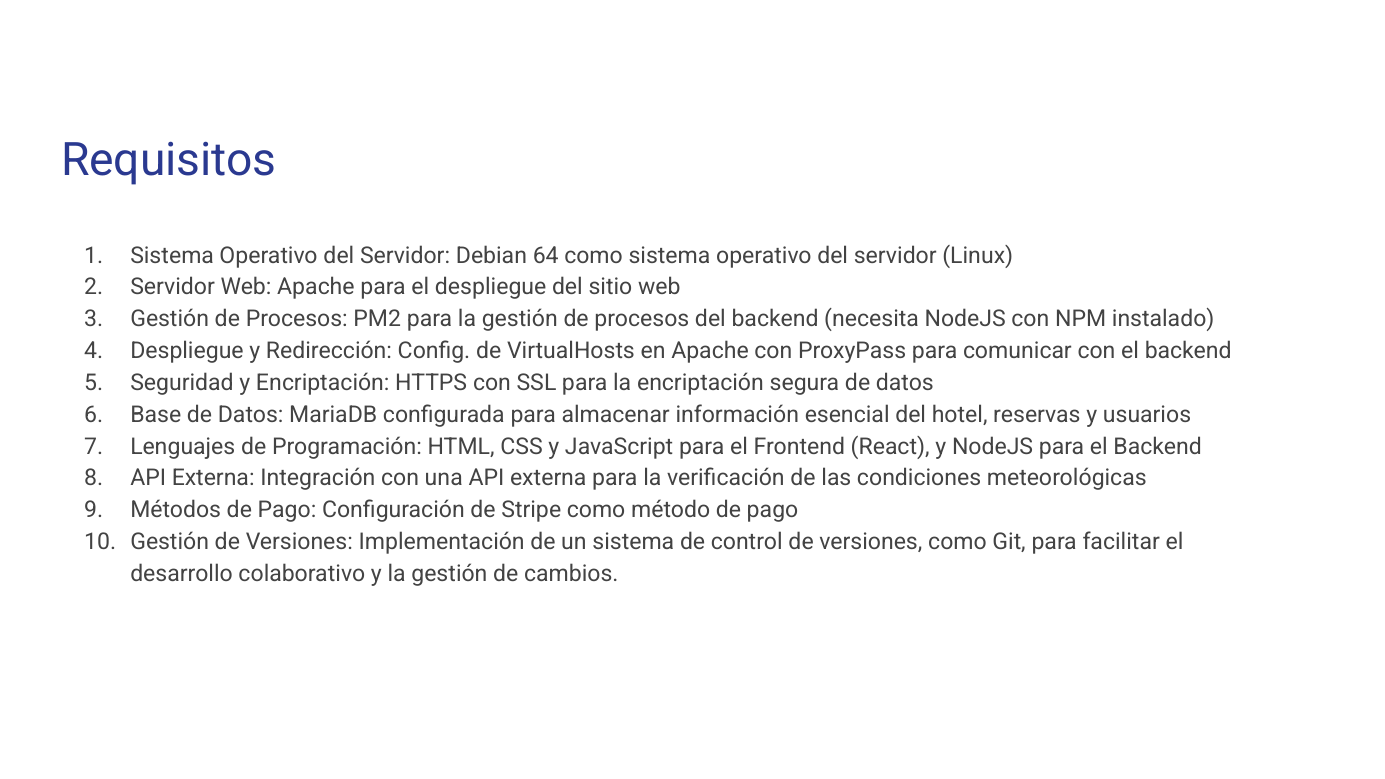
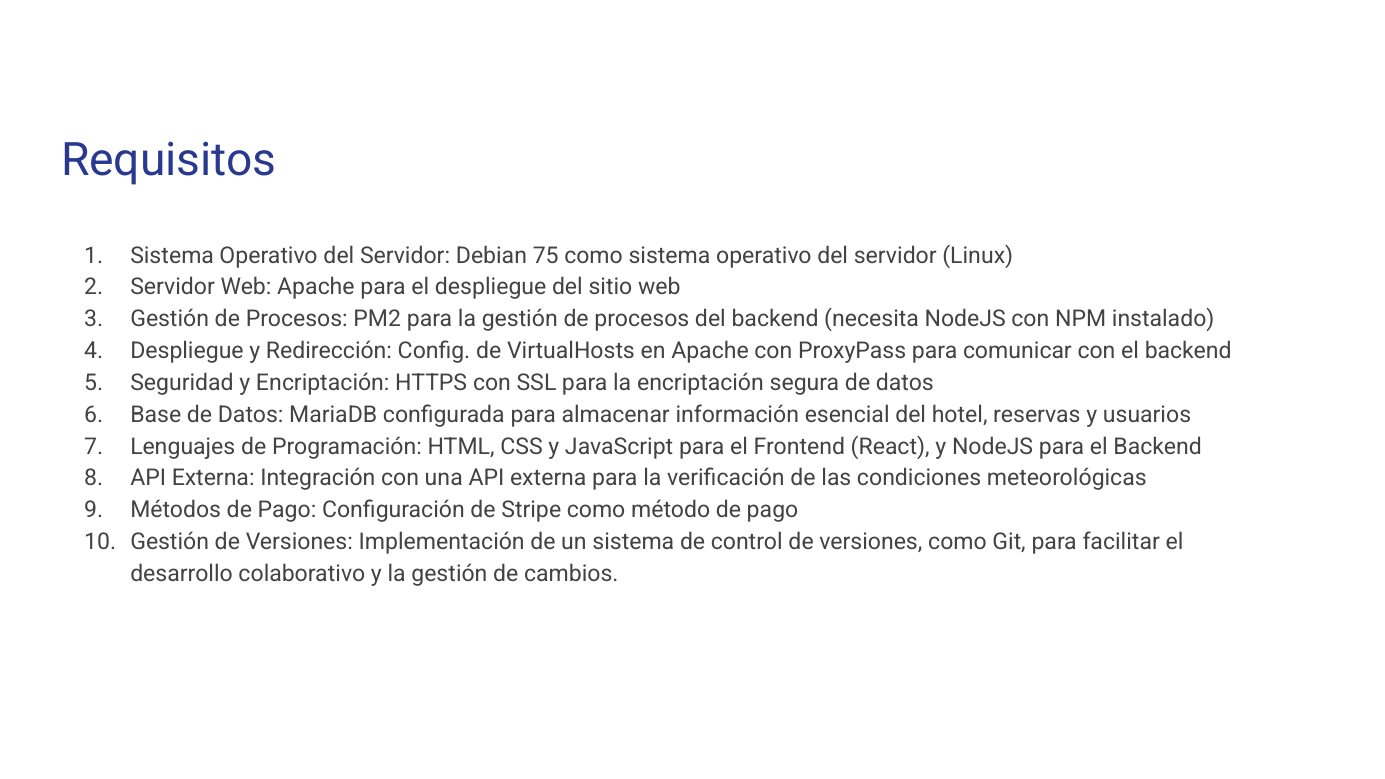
64: 64 -> 75
